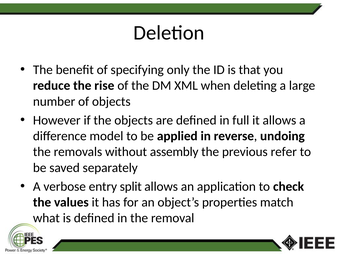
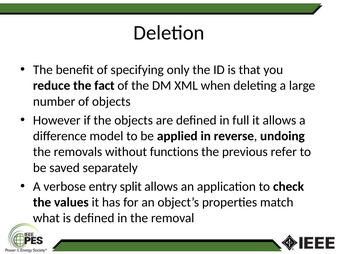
rise: rise -> fact
assembly: assembly -> functions
